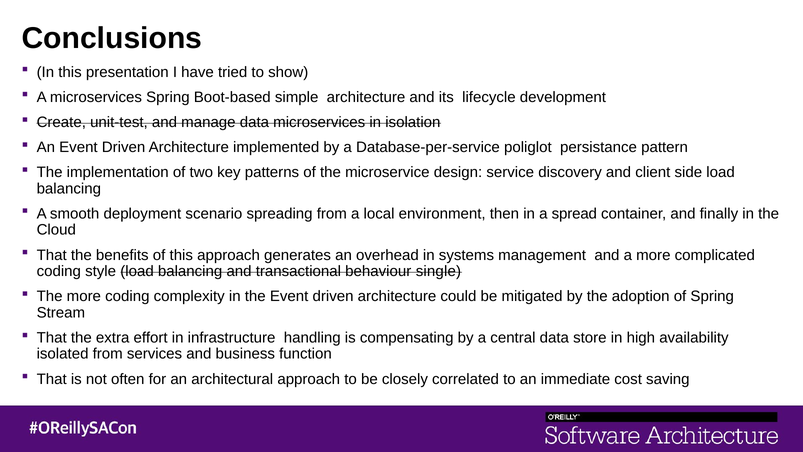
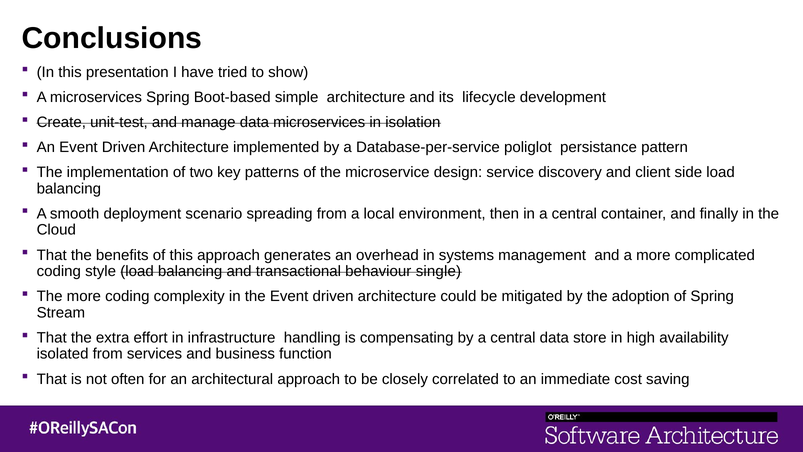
in a spread: spread -> central
